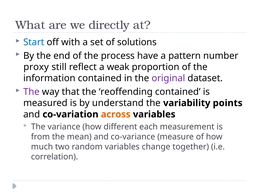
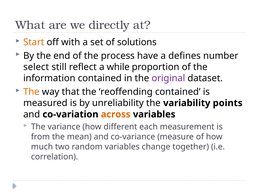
Start colour: blue -> orange
pattern: pattern -> defines
proxy: proxy -> select
weak: weak -> while
The at (31, 91) colour: purple -> orange
understand: understand -> unreliability
